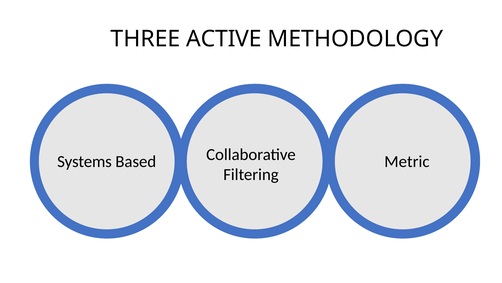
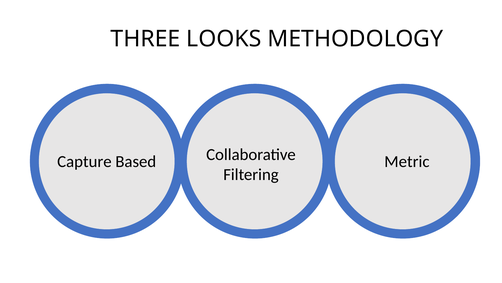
ACTIVE: ACTIVE -> LOOKS
Systems: Systems -> Capture
